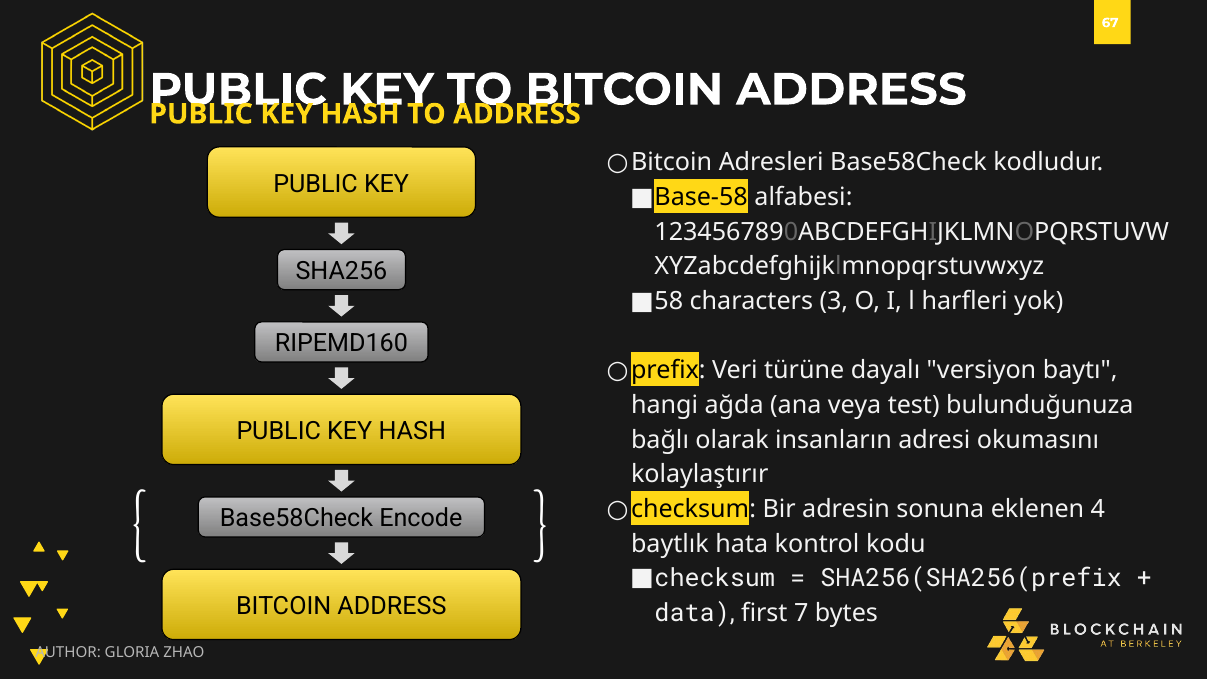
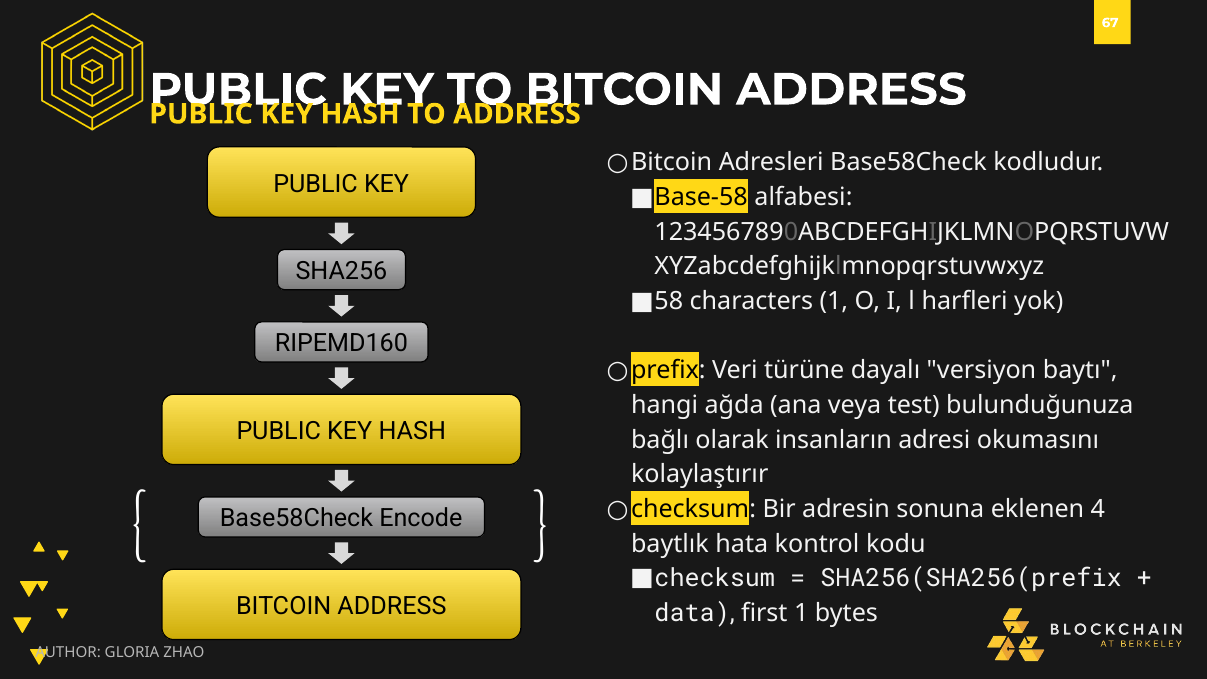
characters 3: 3 -> 1
first 7: 7 -> 1
